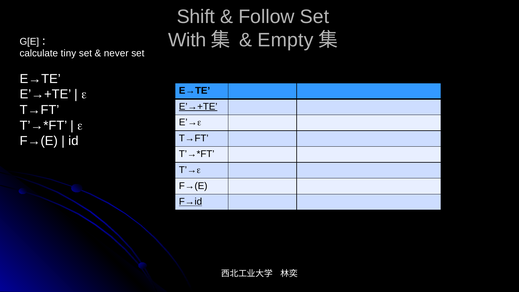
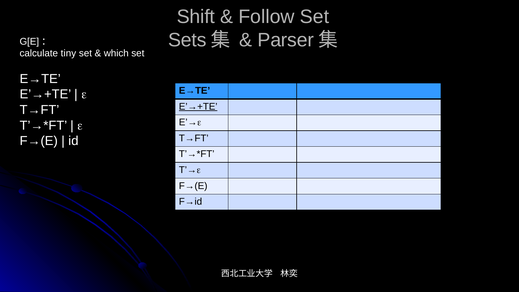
With: With -> Sets
Empty: Empty -> Parser
never: never -> which
F→id underline: present -> none
